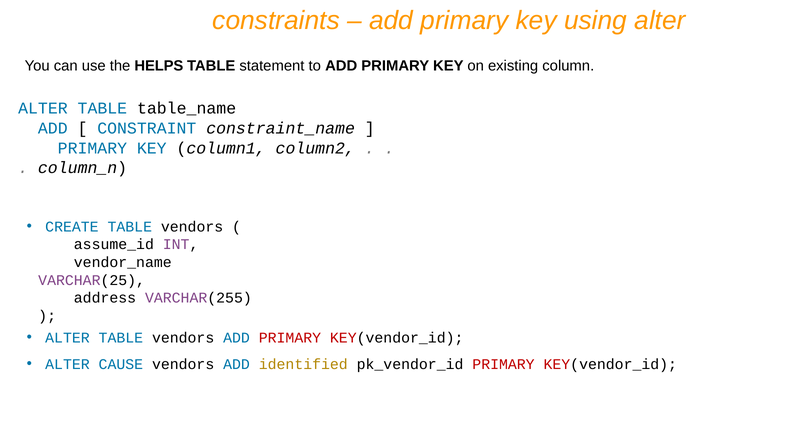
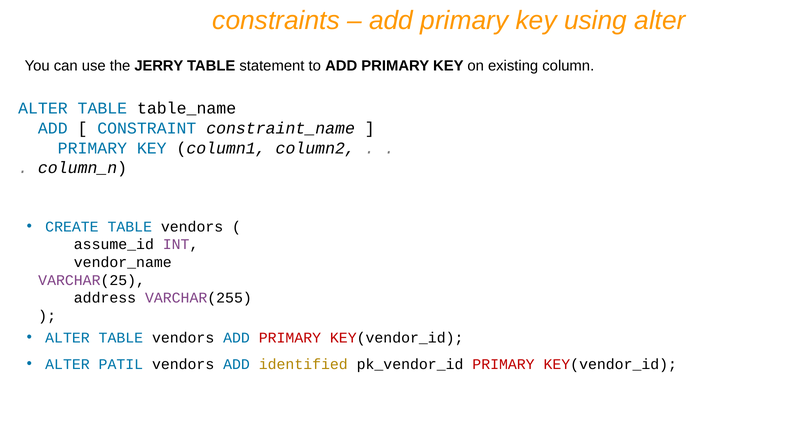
HELPS: HELPS -> JERRY
CAUSE: CAUSE -> PATIL
